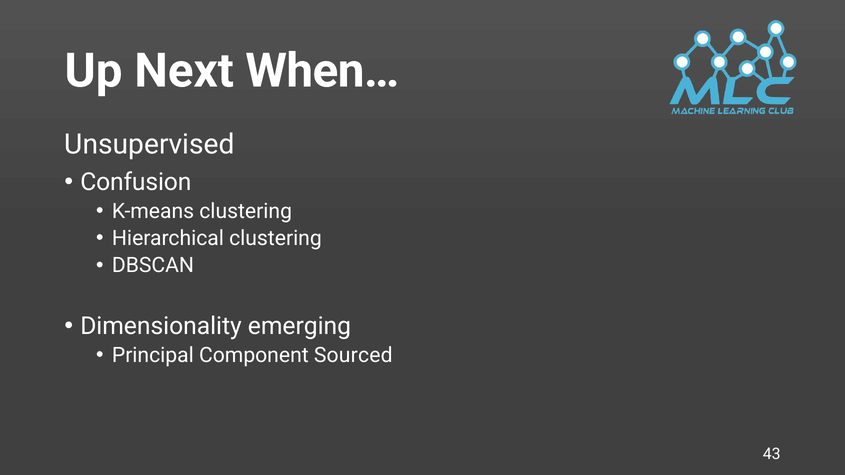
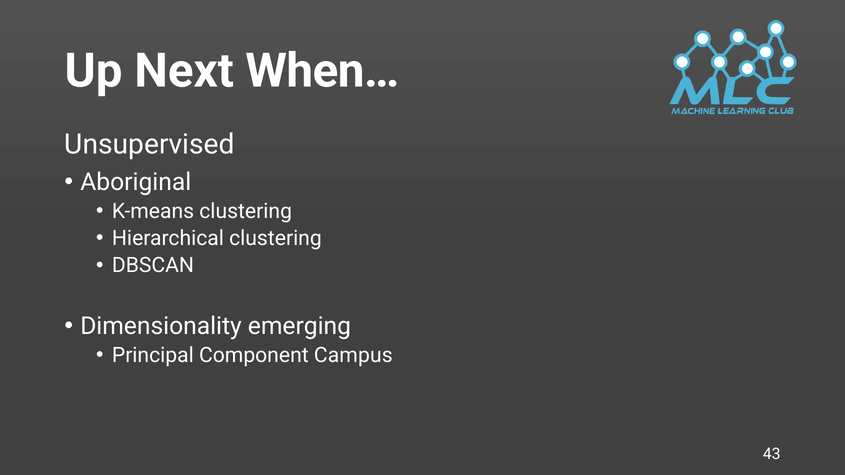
Confusion: Confusion -> Aboriginal
Sourced: Sourced -> Campus
